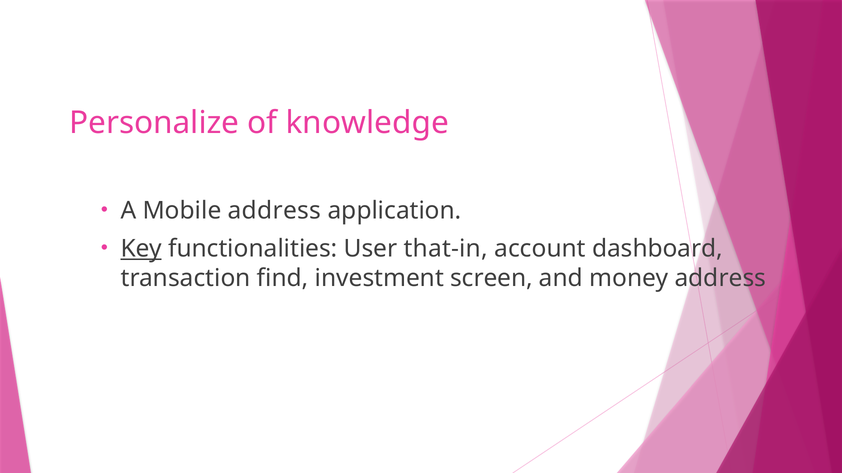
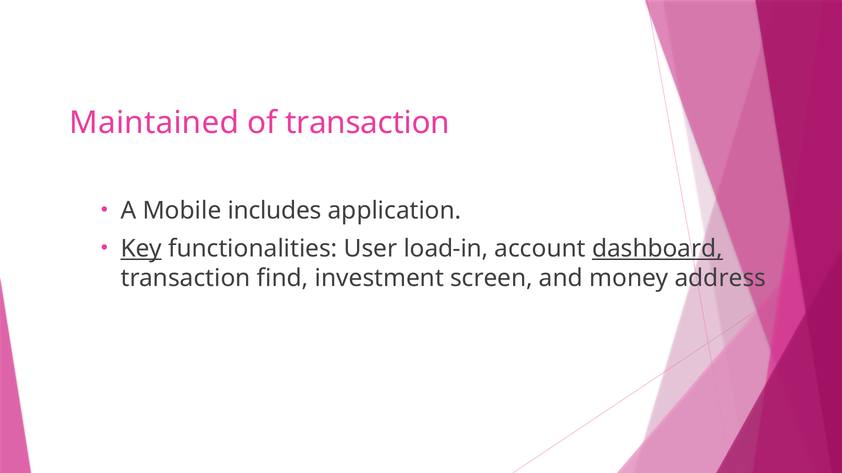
Personalize: Personalize -> Maintained
of knowledge: knowledge -> transaction
Mobile address: address -> includes
that-in: that-in -> load-in
dashboard underline: none -> present
